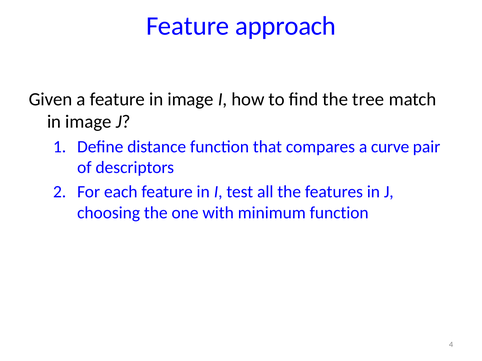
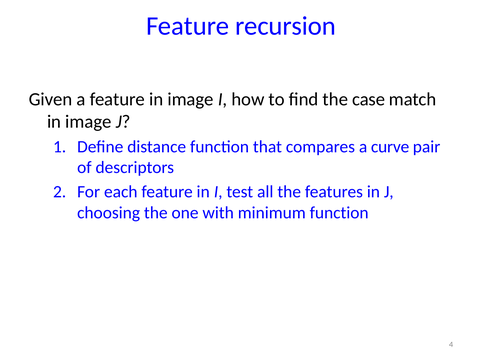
approach: approach -> recursion
tree: tree -> case
